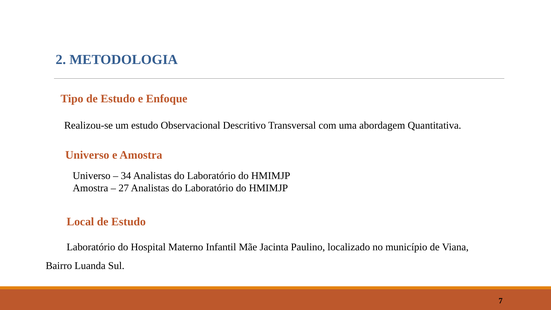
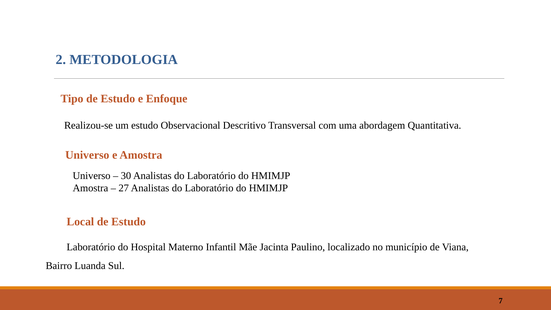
34: 34 -> 30
